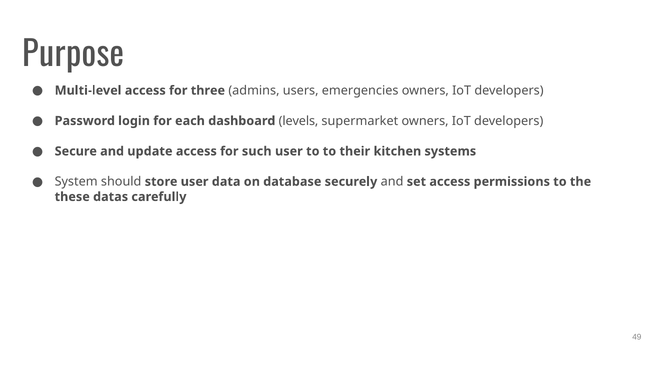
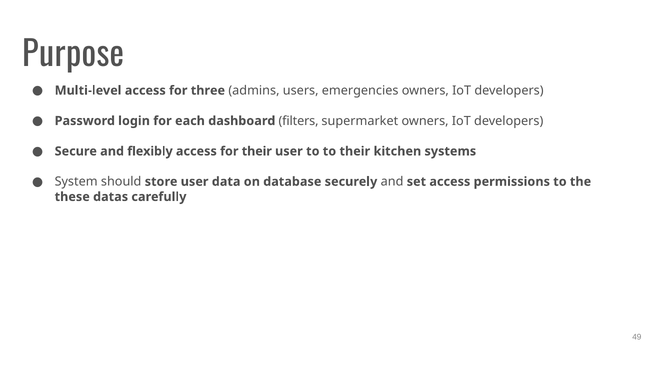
levels: levels -> filters
update: update -> flexibly
for such: such -> their
